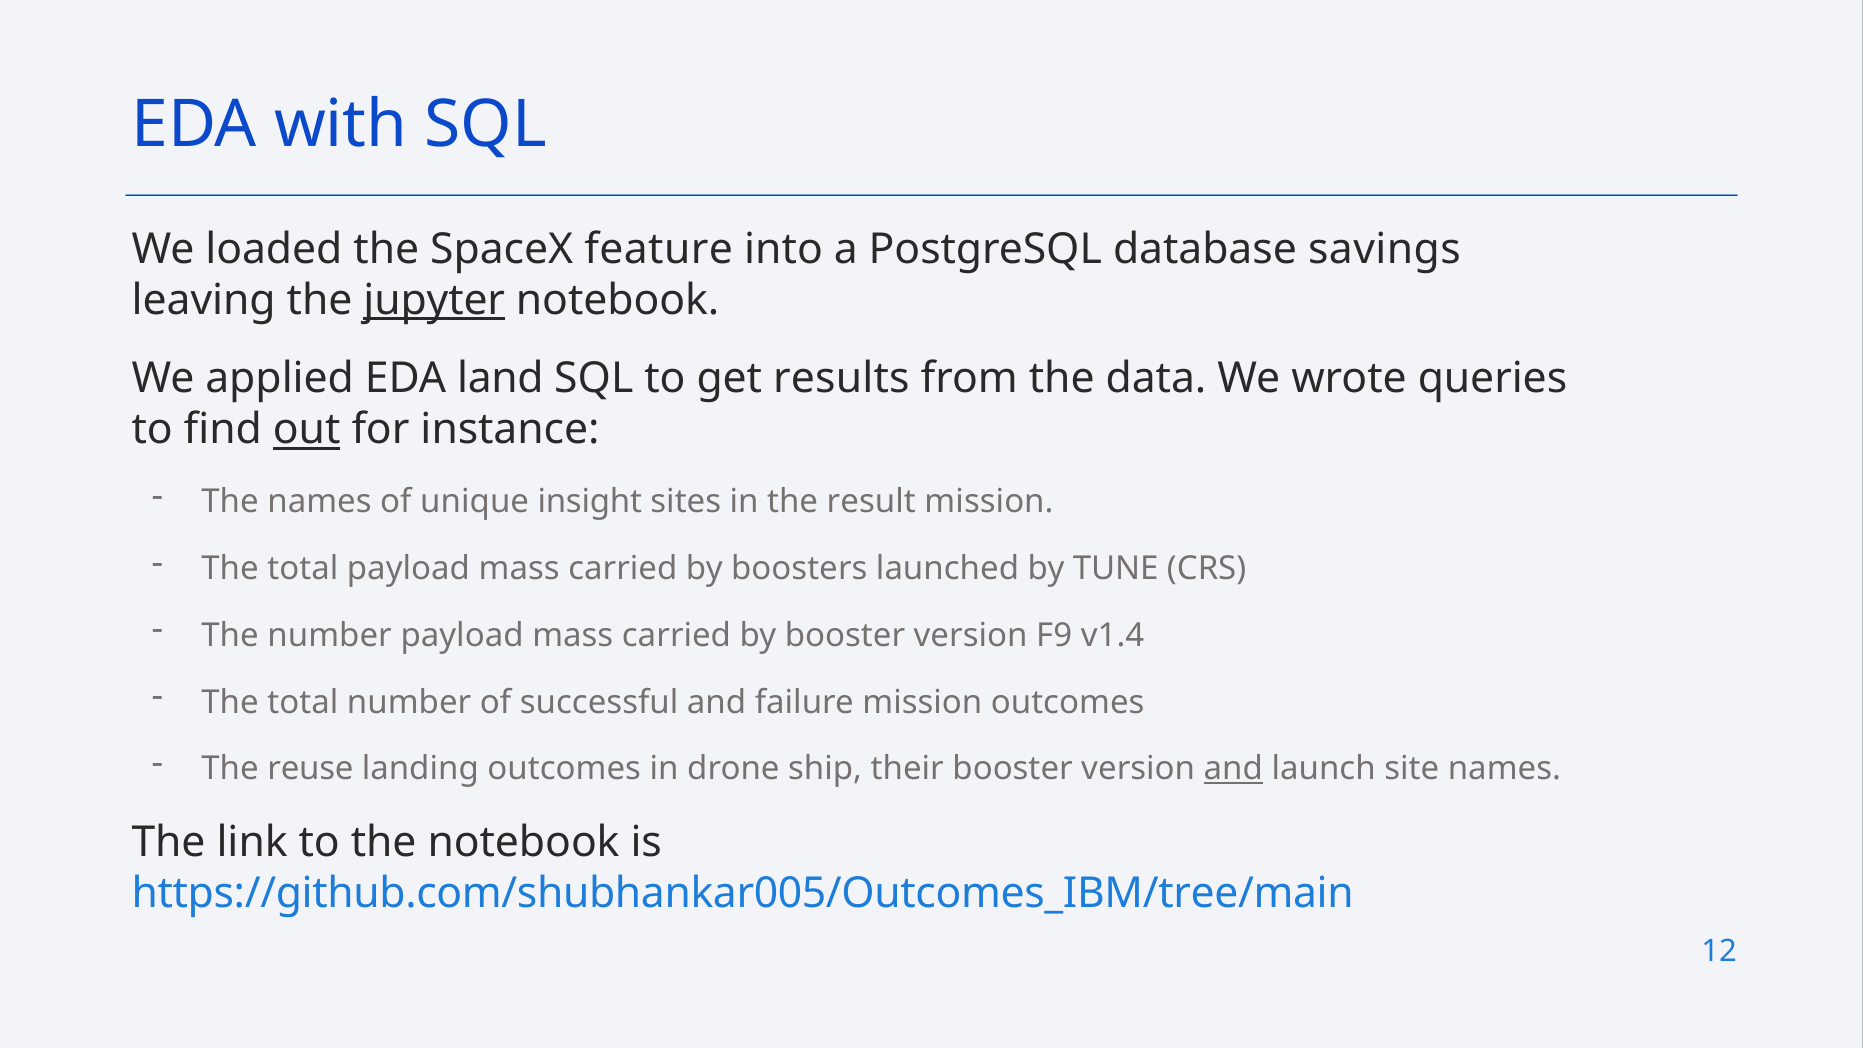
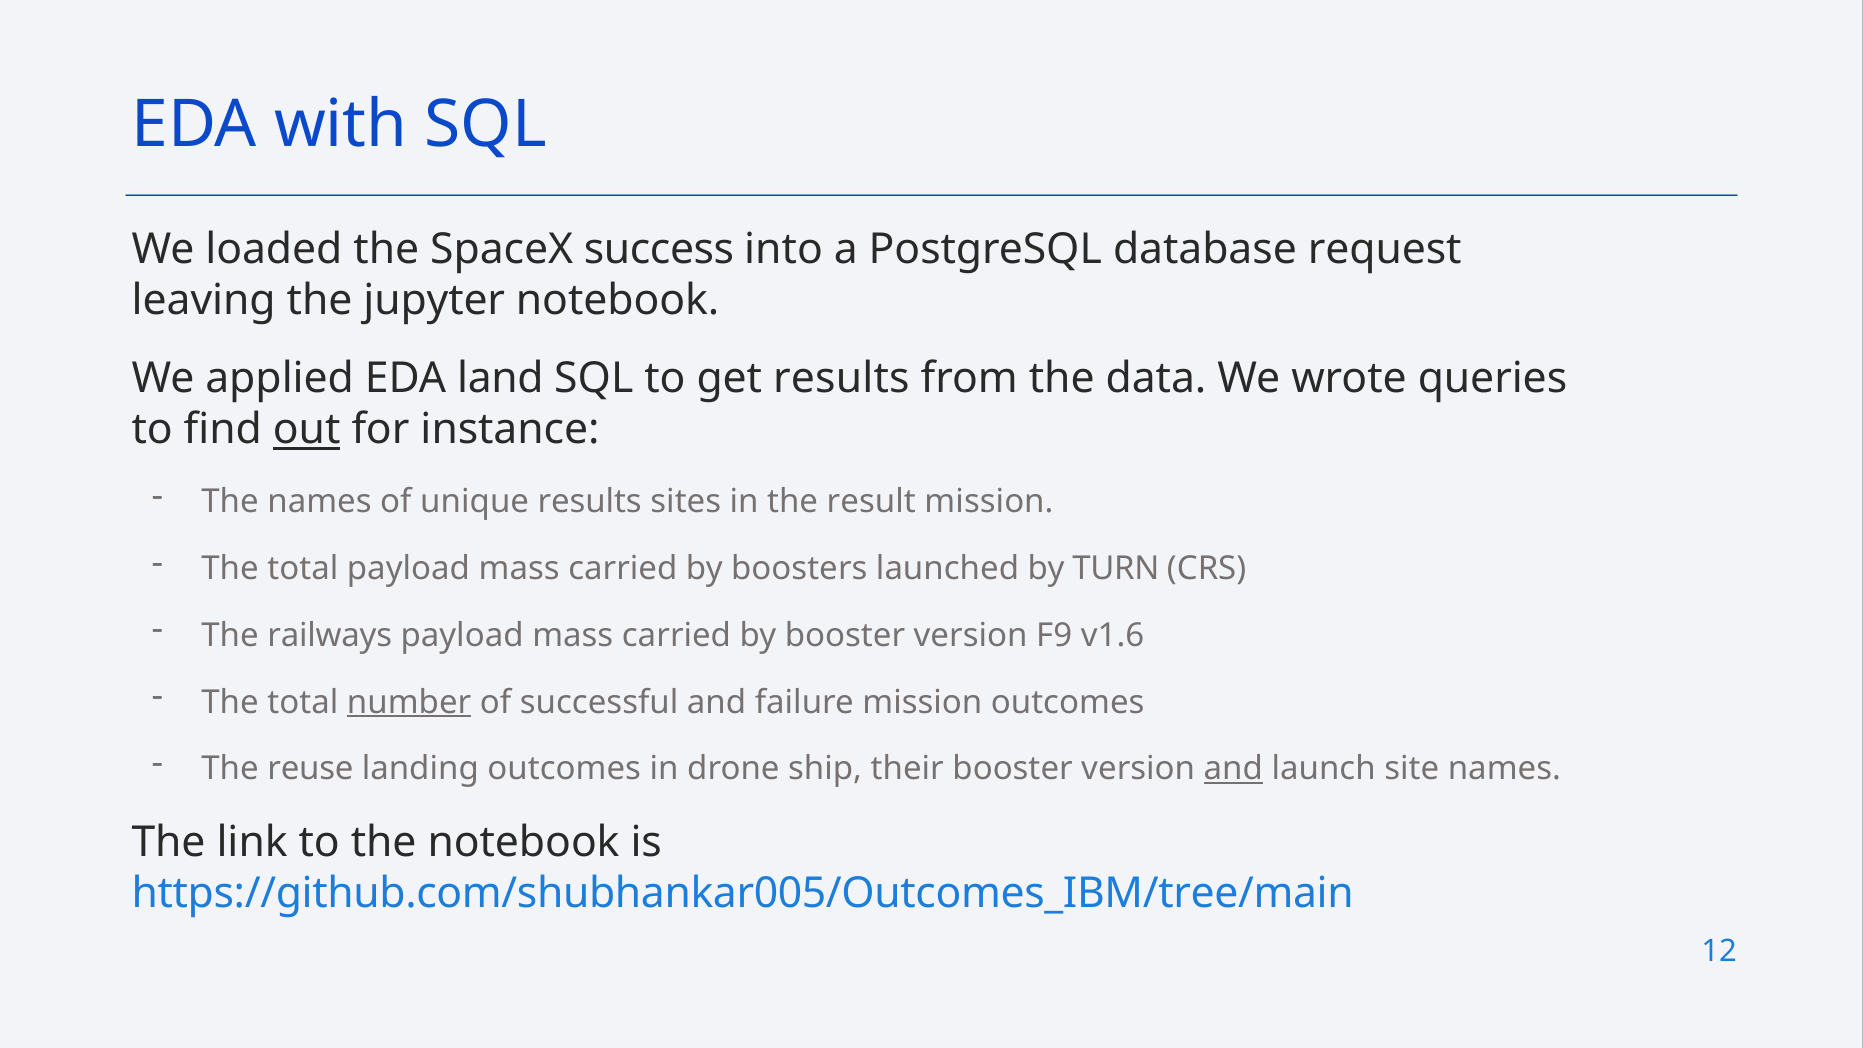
feature: feature -> success
savings: savings -> request
jupyter underline: present -> none
unique insight: insight -> results
TUNE: TUNE -> TURN
The number: number -> railways
v1.4: v1.4 -> v1.6
number at (409, 702) underline: none -> present
